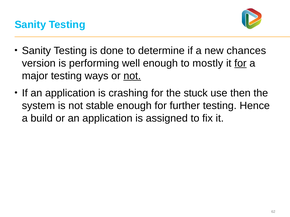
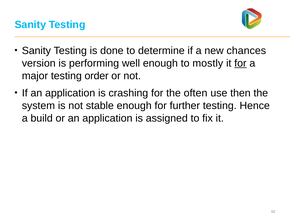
ways: ways -> order
not at (132, 76) underline: present -> none
stuck: stuck -> often
